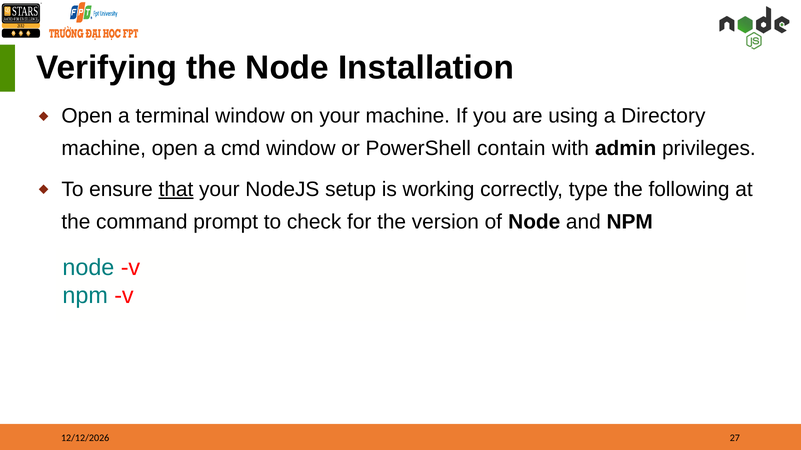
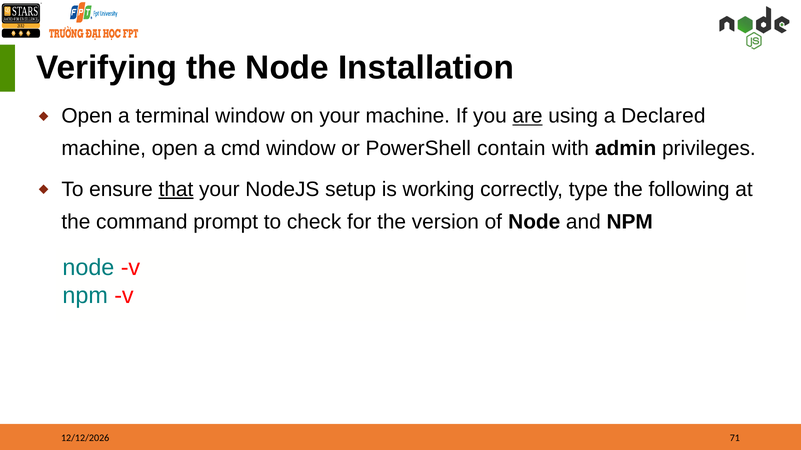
are underline: none -> present
Directory: Directory -> Declared
27: 27 -> 71
